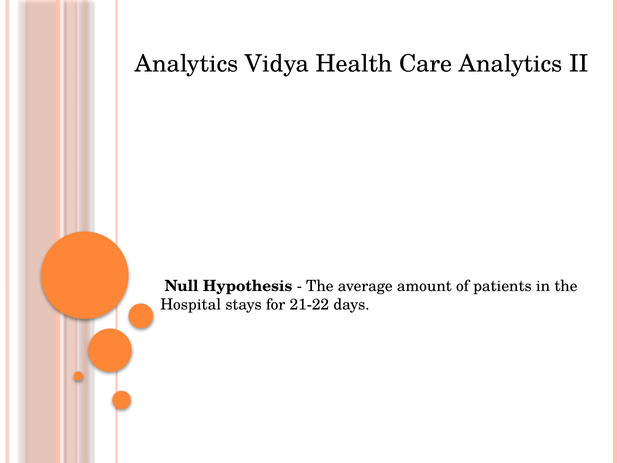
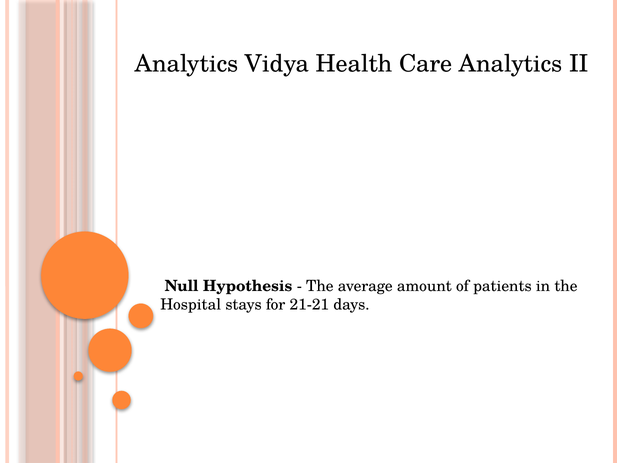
21-22: 21-22 -> 21-21
